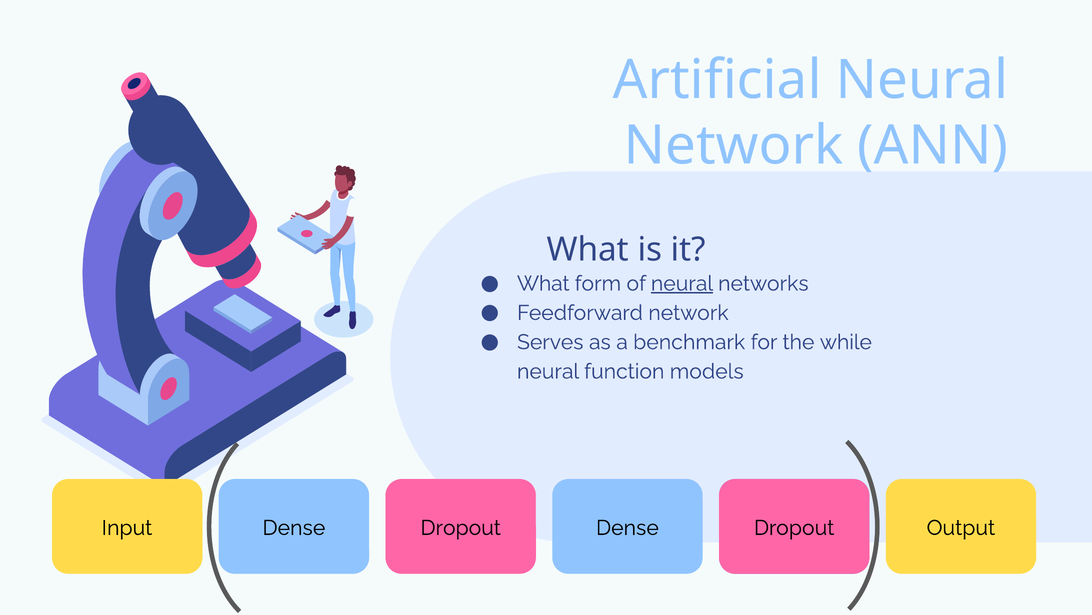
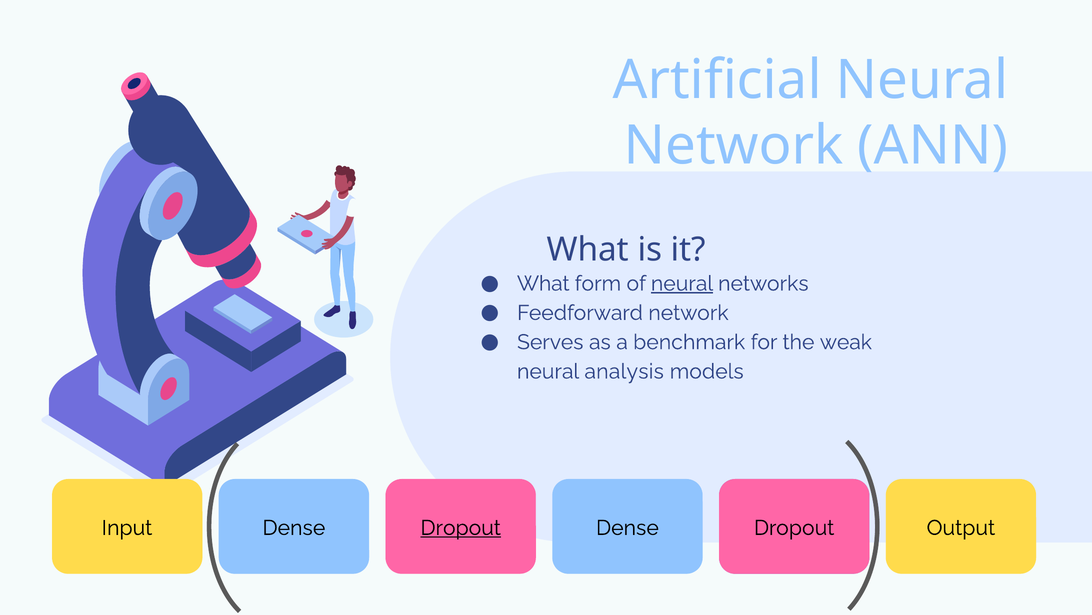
while: while -> weak
function: function -> analysis
Dropout at (461, 527) underline: none -> present
